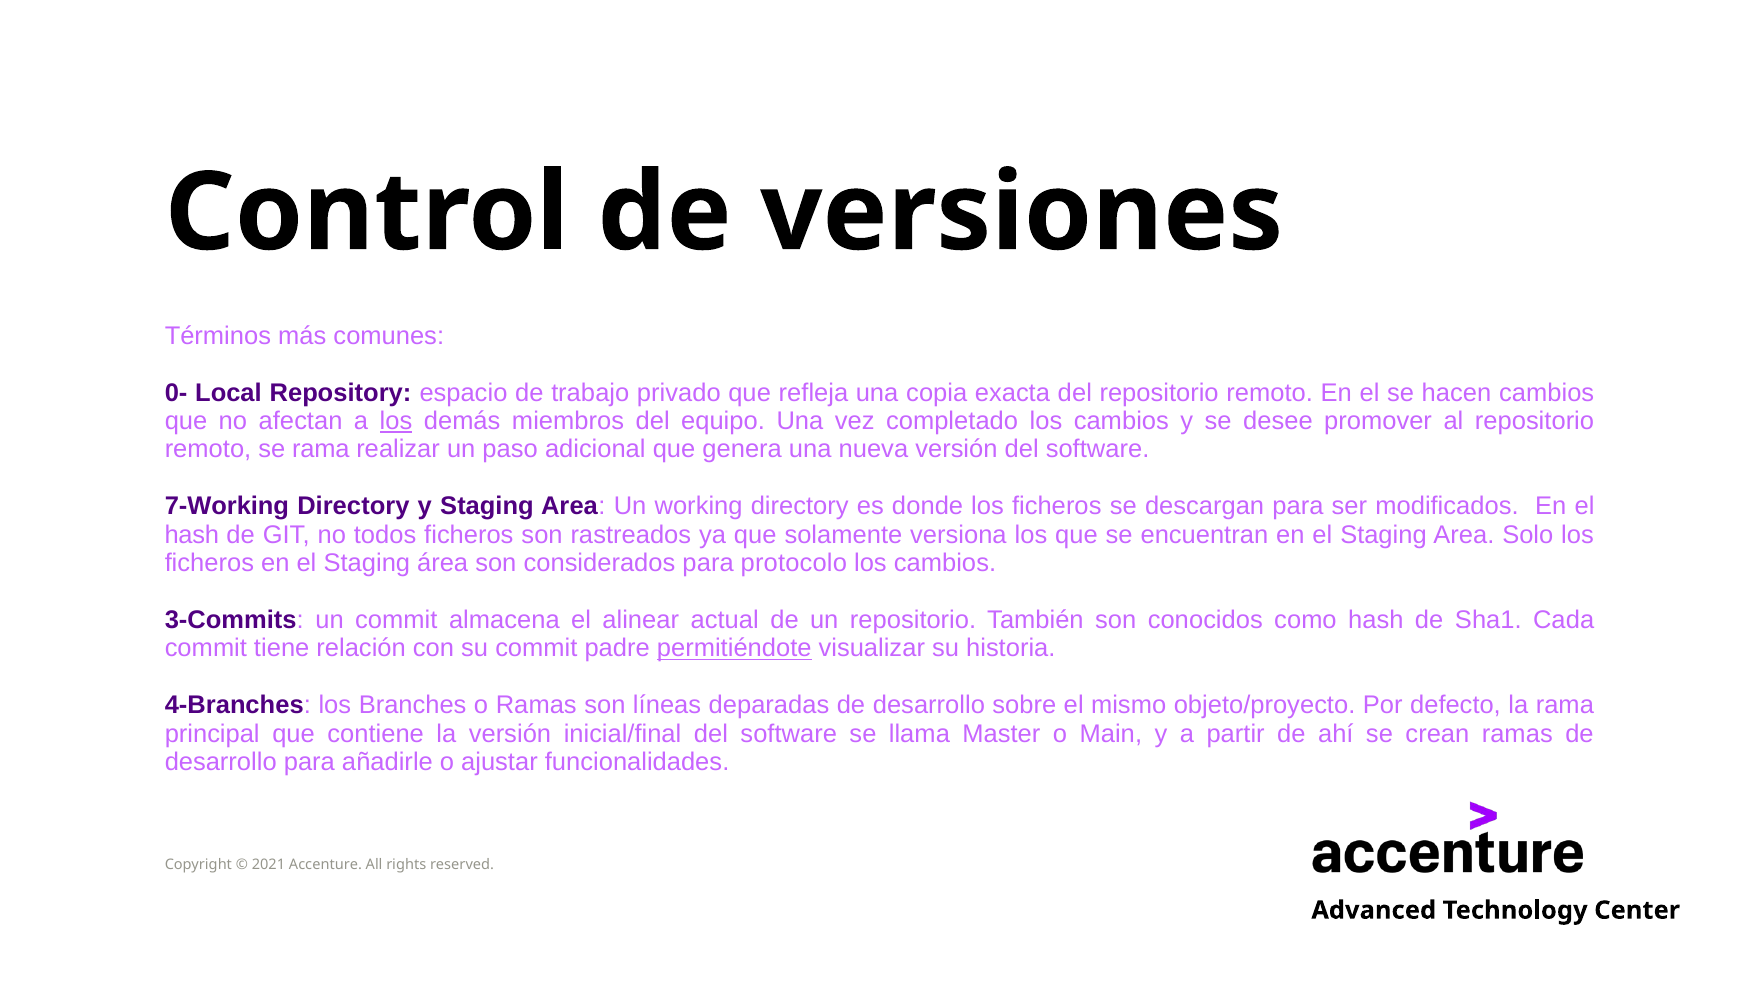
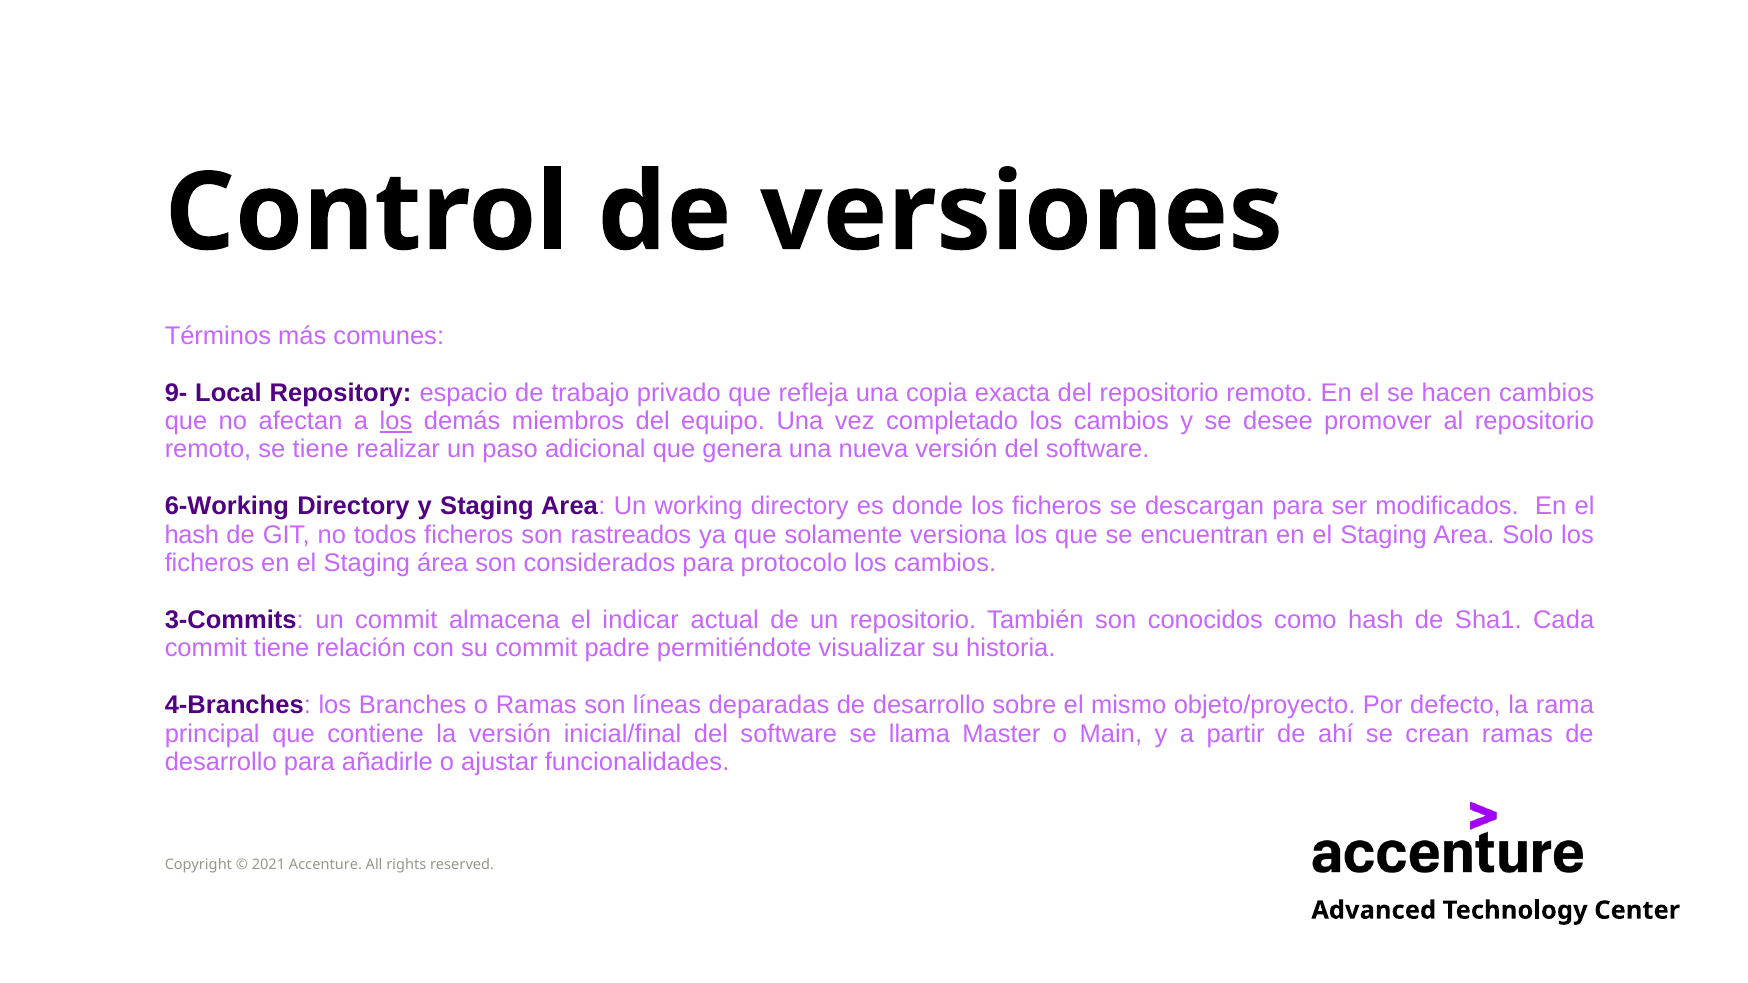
0-: 0- -> 9-
se rama: rama -> tiene
7-Working: 7-Working -> 6-Working
alinear: alinear -> indicar
permitiéndote underline: present -> none
